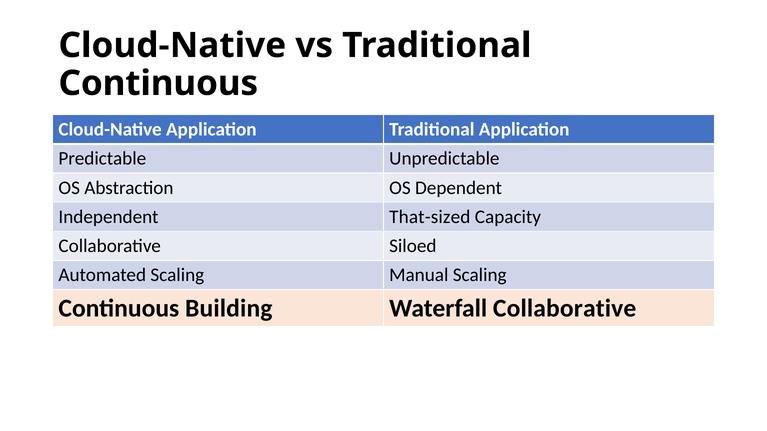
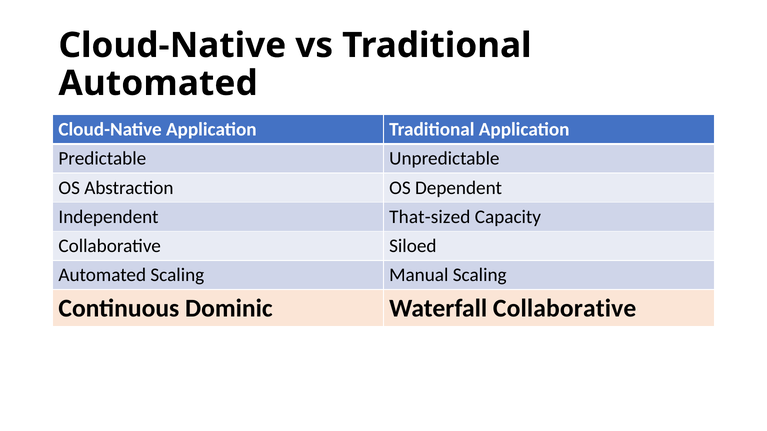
Continuous at (158, 83): Continuous -> Automated
Building: Building -> Dominic
